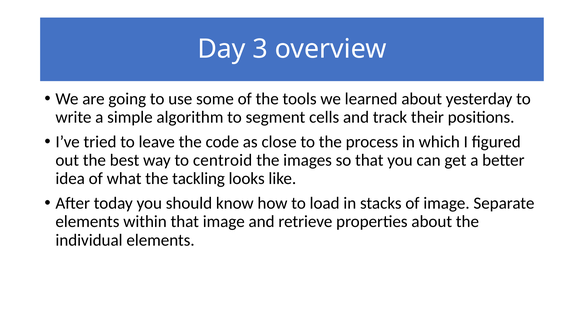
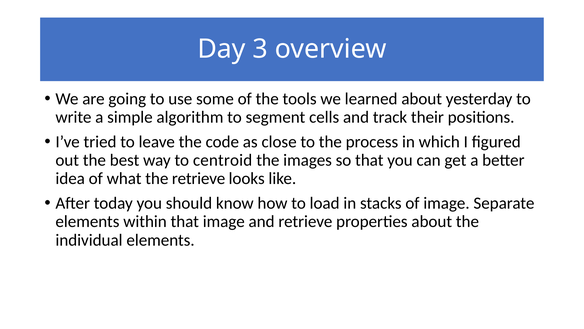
the tackling: tackling -> retrieve
